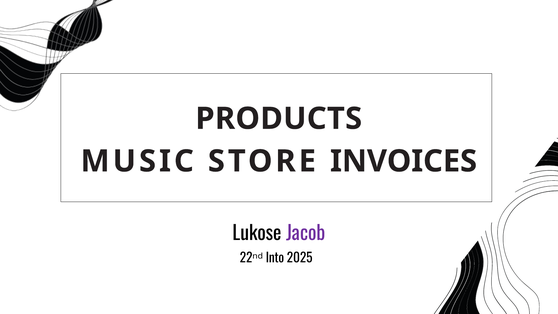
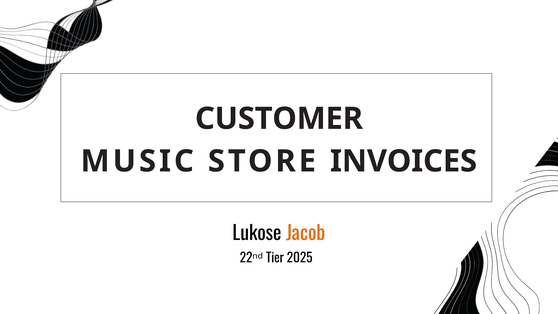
PRODUCTS: PRODUCTS -> CUSTOMER
Jacob colour: purple -> orange
Into: Into -> Tier
